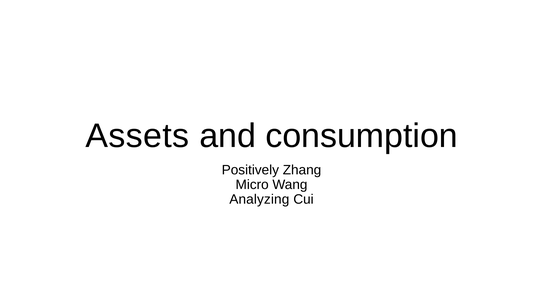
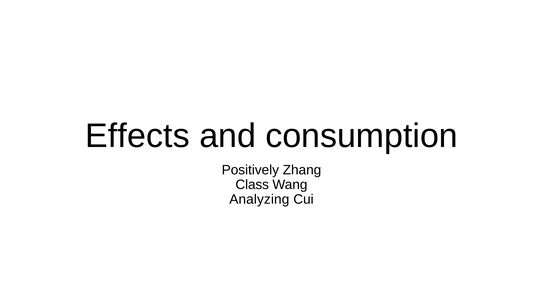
Assets: Assets -> Effects
Micro: Micro -> Class
